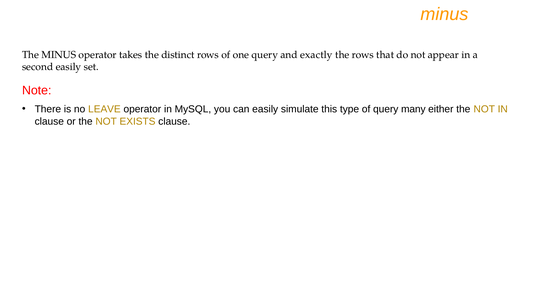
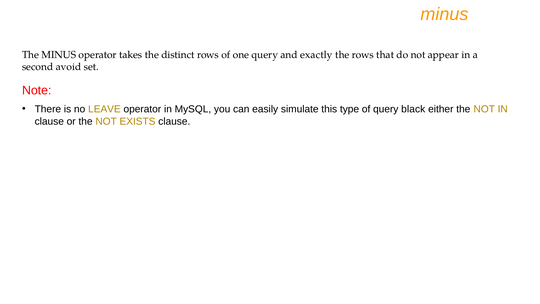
second easily: easily -> avoid
many: many -> black
